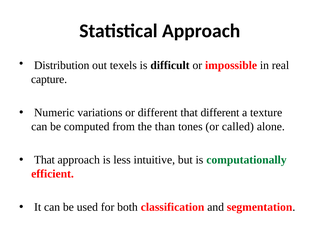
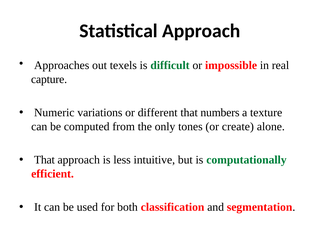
Distribution: Distribution -> Approaches
difficult colour: black -> green
that different: different -> numbers
than: than -> only
called: called -> create
